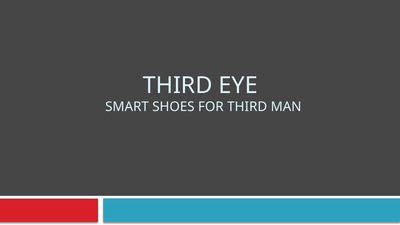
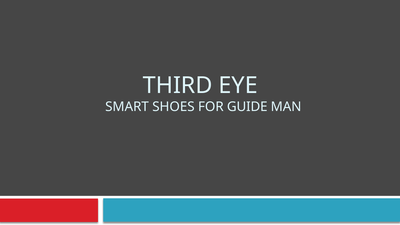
FOR THIRD: THIRD -> GUIDE
